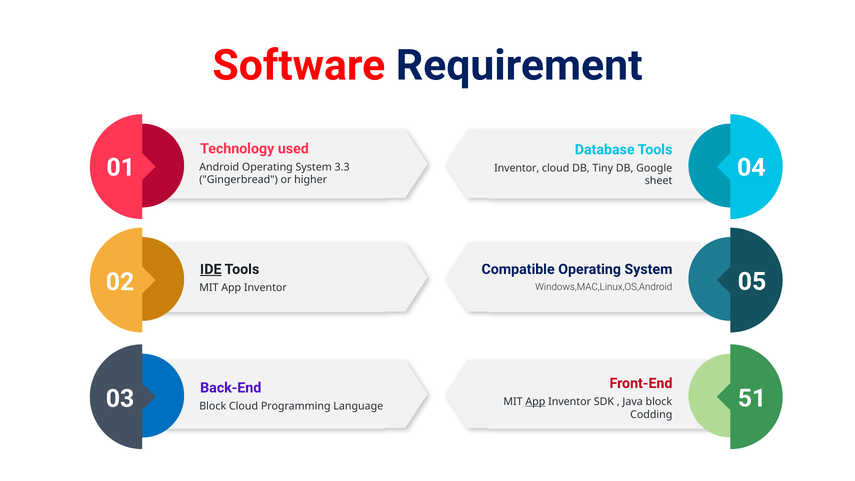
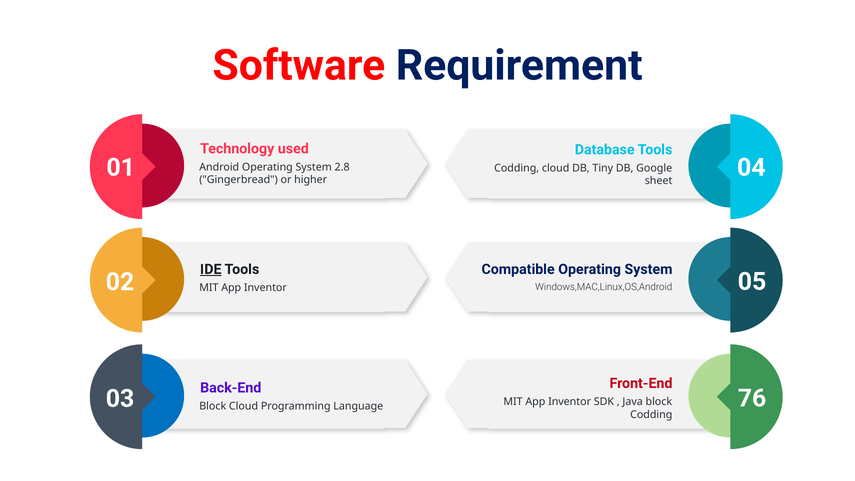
3.3: 3.3 -> 2.8
Inventor at (517, 168): Inventor -> Codding
51: 51 -> 76
App at (535, 402) underline: present -> none
